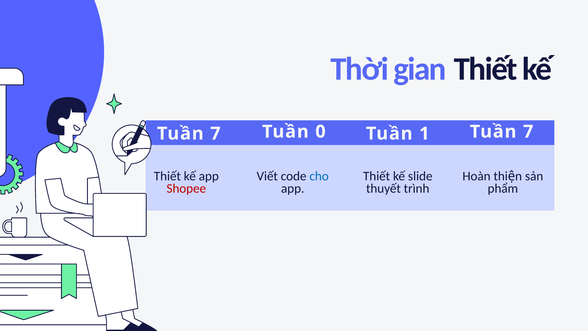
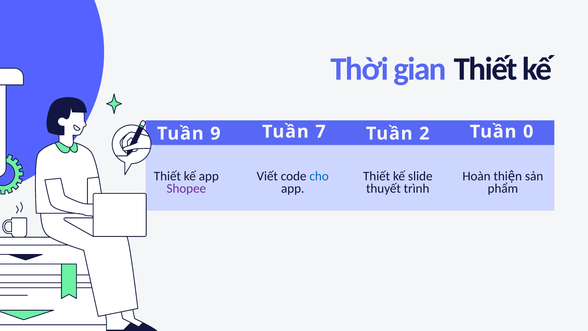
0: 0 -> 7
7 at (528, 132): 7 -> 0
7 at (215, 134): 7 -> 9
1: 1 -> 2
Shopee colour: red -> purple
